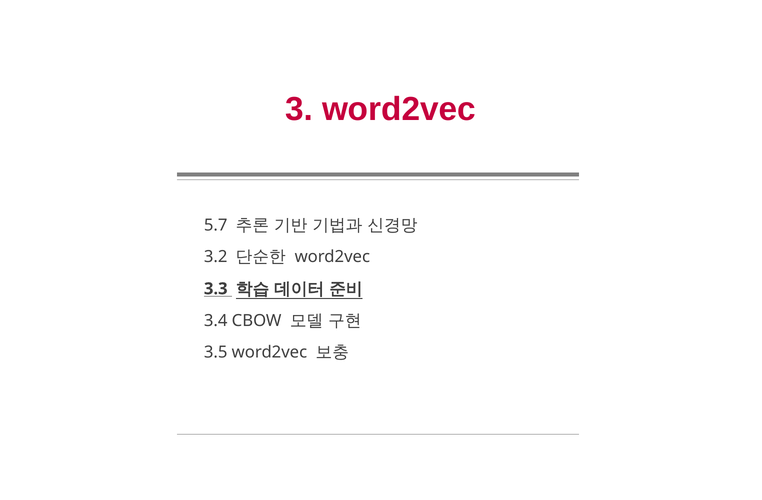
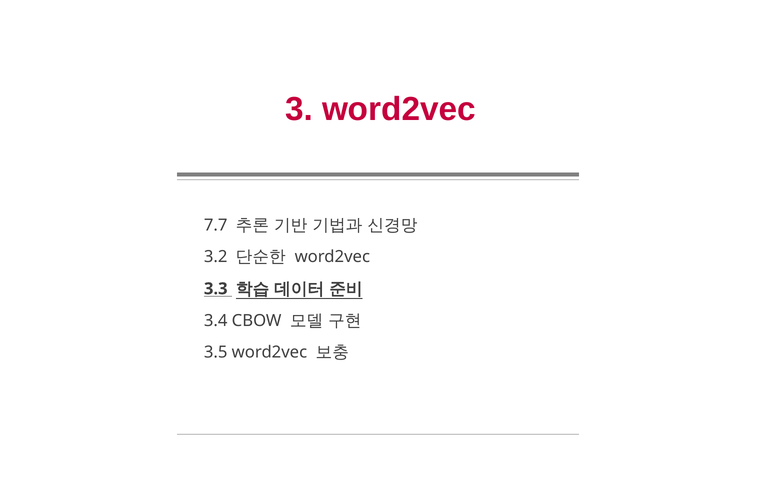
5.7: 5.7 -> 7.7
